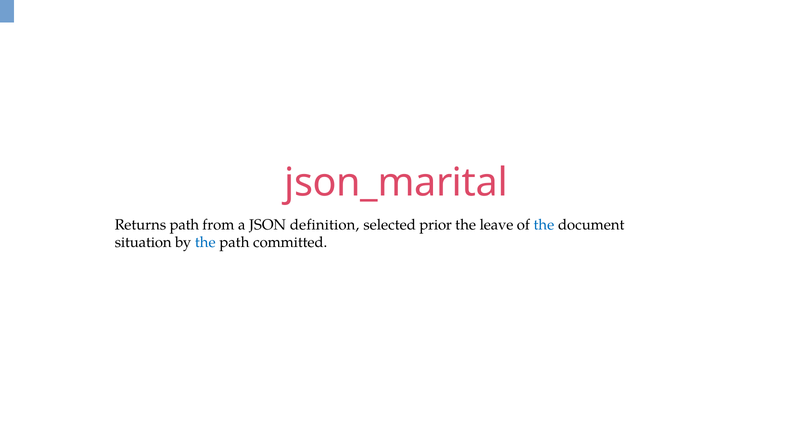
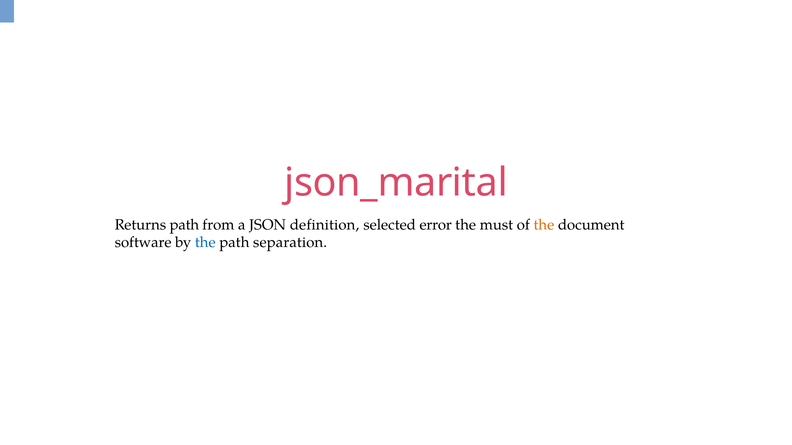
prior: prior -> error
leave: leave -> must
the at (544, 225) colour: blue -> orange
situation: situation -> software
committed: committed -> separation
